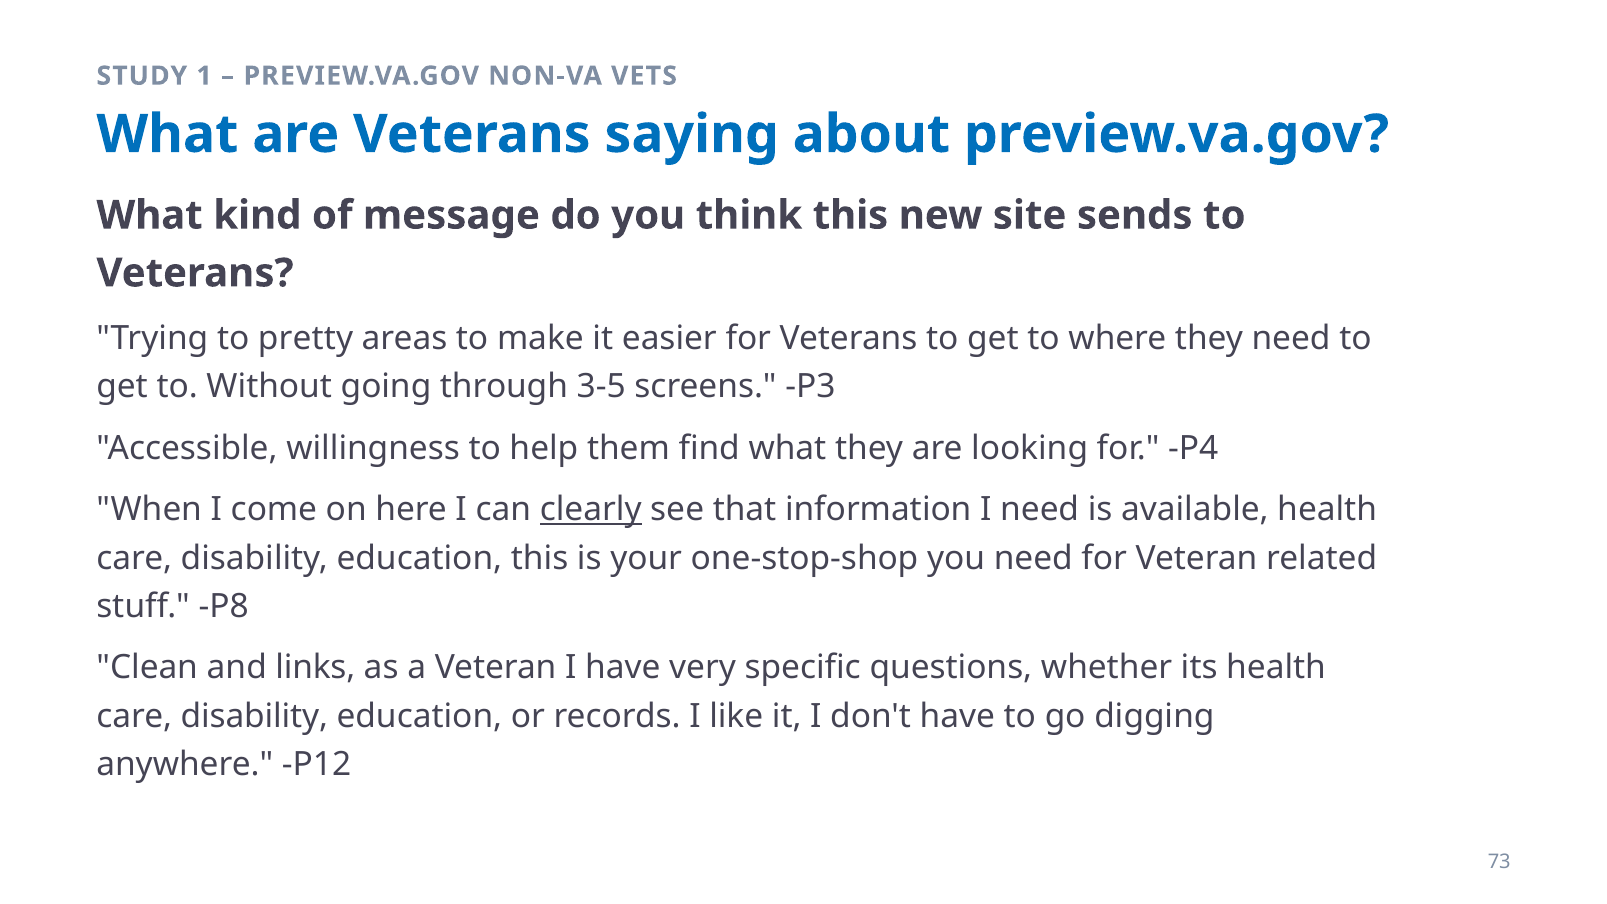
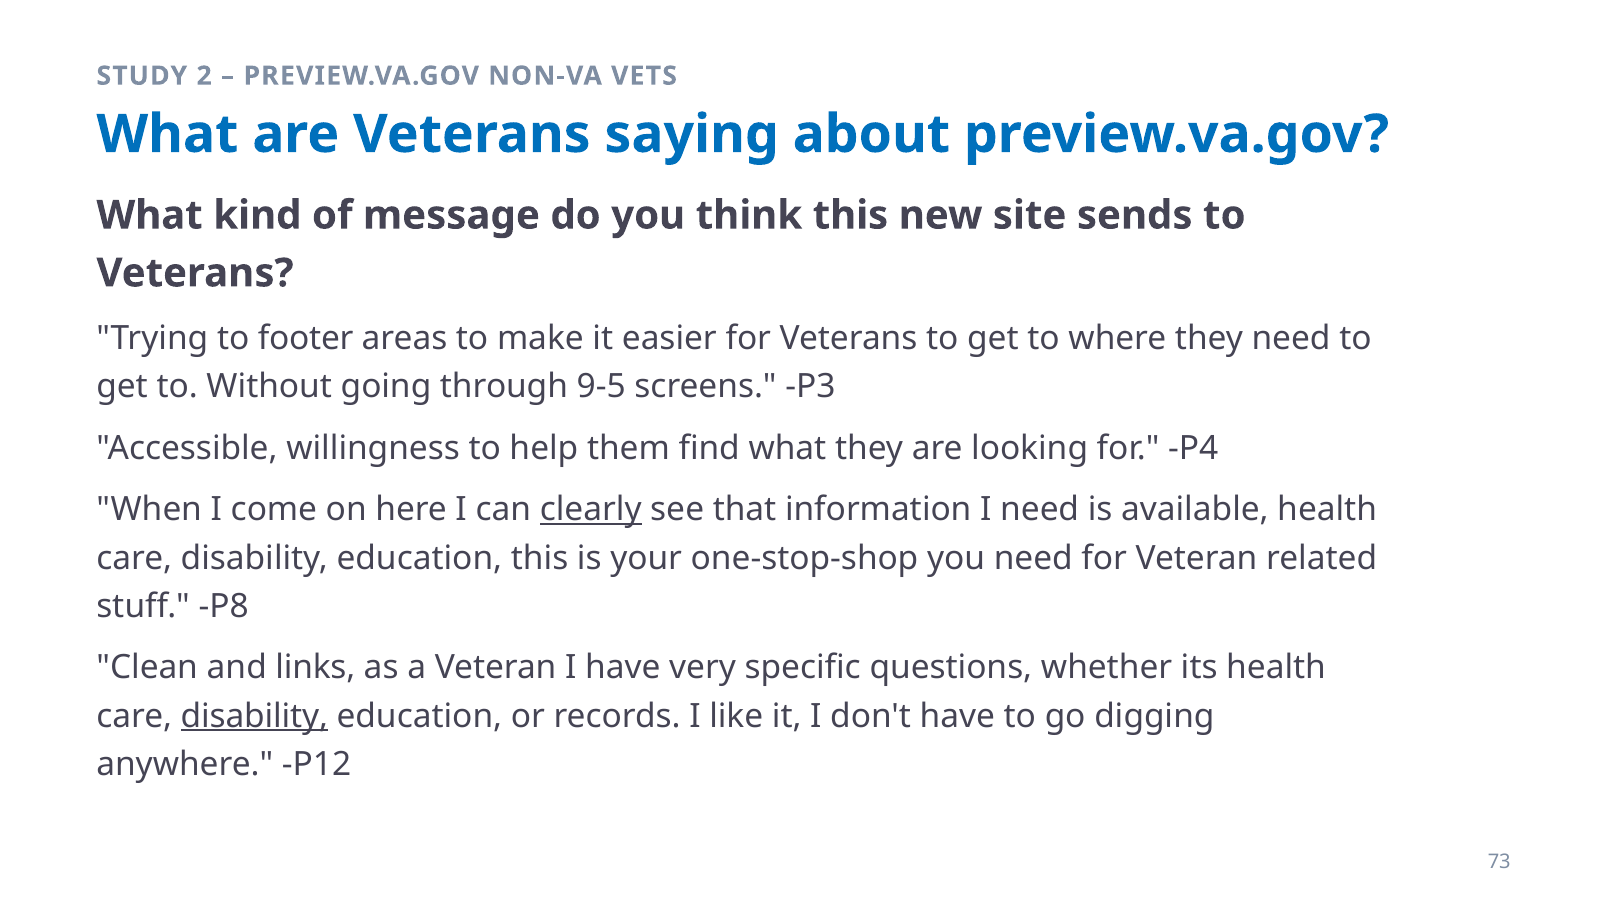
1: 1 -> 2
pretty: pretty -> footer
3-5: 3-5 -> 9-5
disability at (254, 716) underline: none -> present
